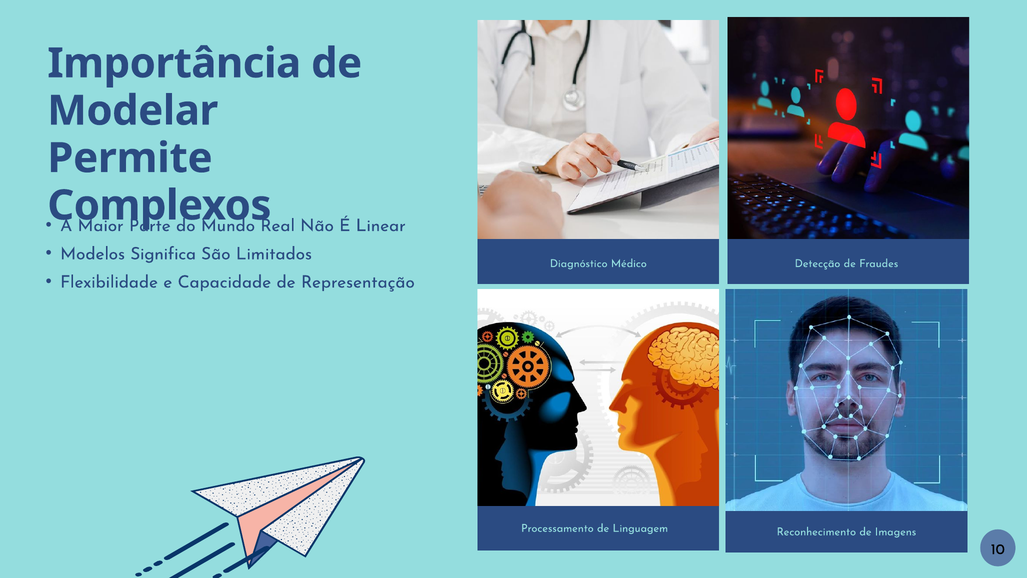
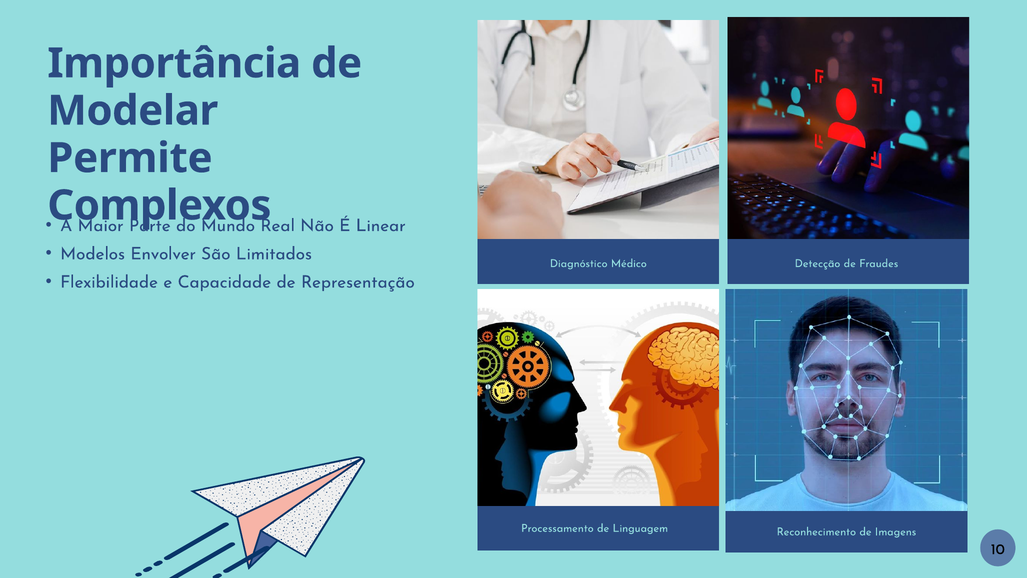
Significa: Significa -> Envolver
